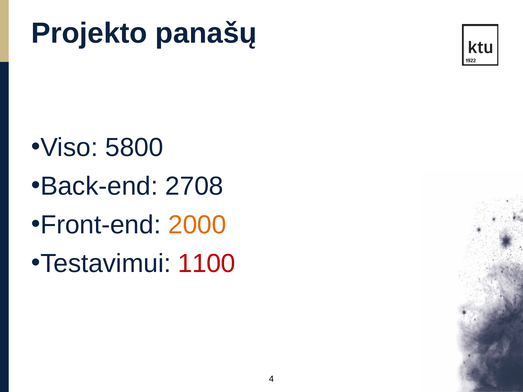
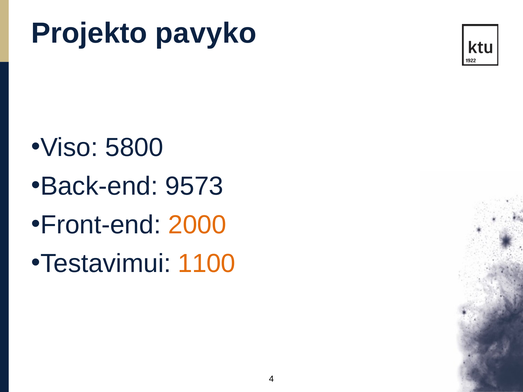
panašų: panašų -> pavyko
2708: 2708 -> 9573
1100 colour: red -> orange
